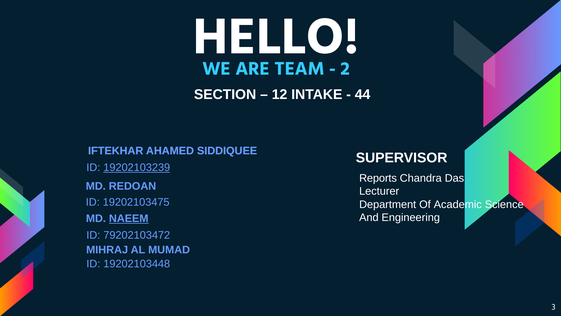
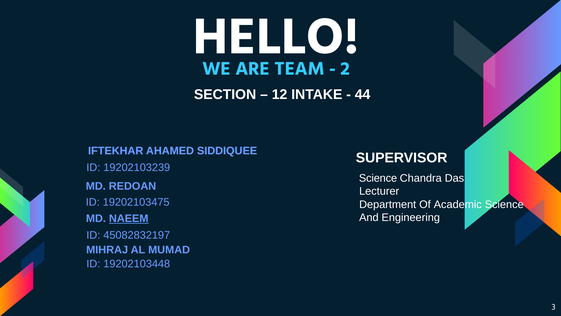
19202103239 underline: present -> none
Reports at (378, 178): Reports -> Science
79202103472: 79202103472 -> 45082832197
